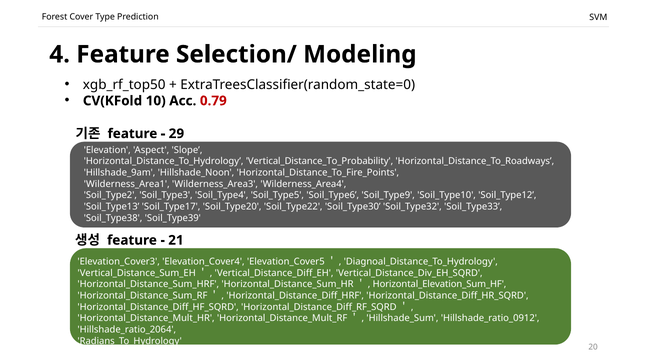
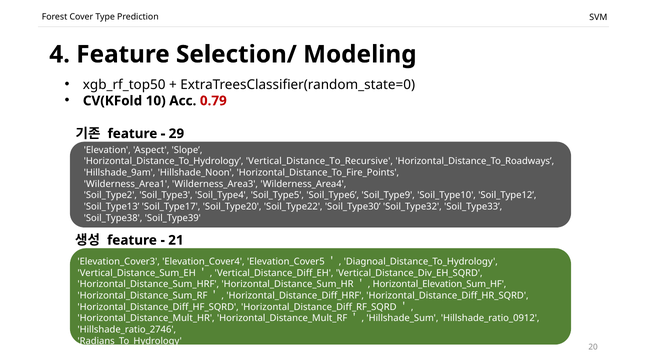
Vertical_Distance_To_Probability: Vertical_Distance_To_Probability -> Vertical_Distance_To_Recursive
Hillshade_ratio_2064: Hillshade_ratio_2064 -> Hillshade_ratio_2746
